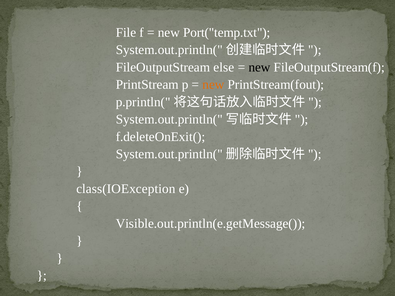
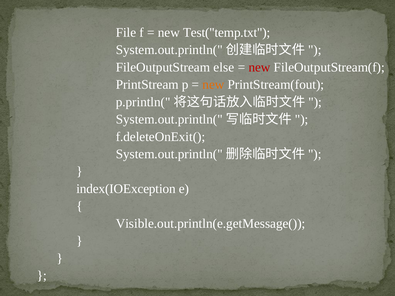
Port("temp.txt: Port("temp.txt -> Test("temp.txt
new at (259, 67) colour: black -> red
class(IOException: class(IOException -> index(IOException
